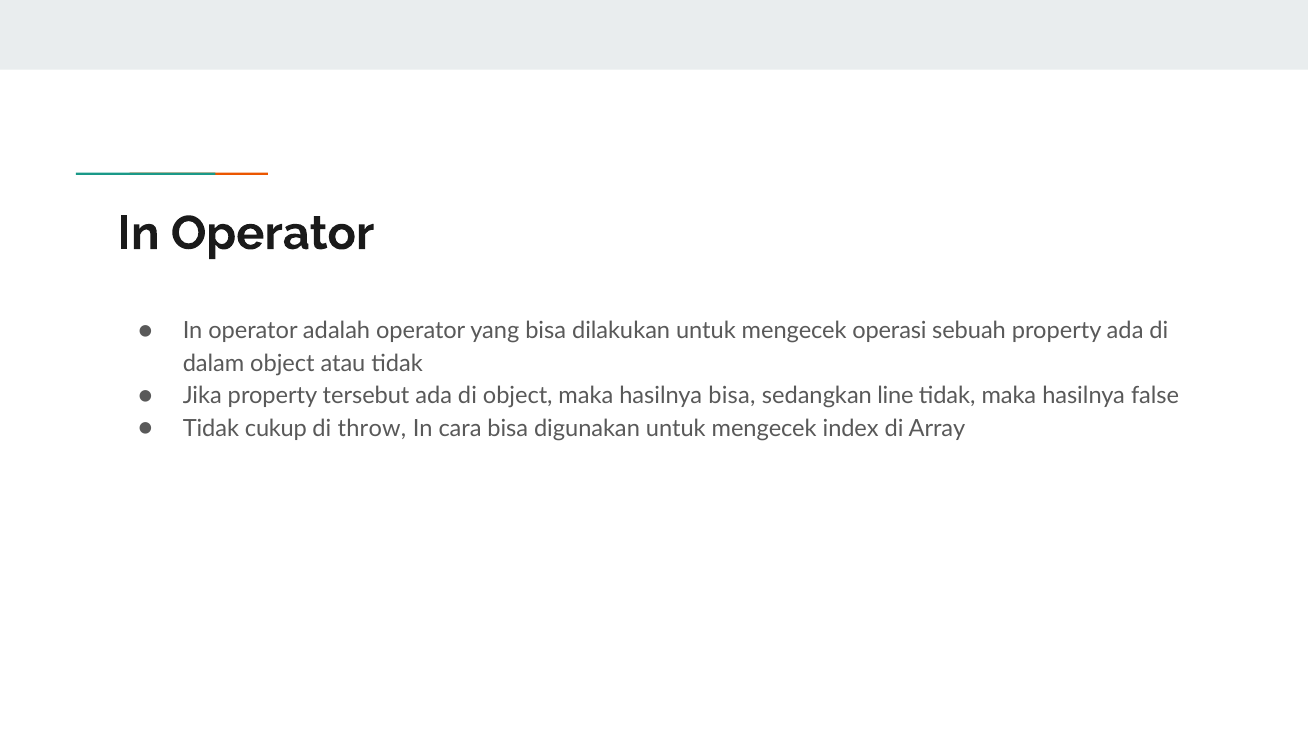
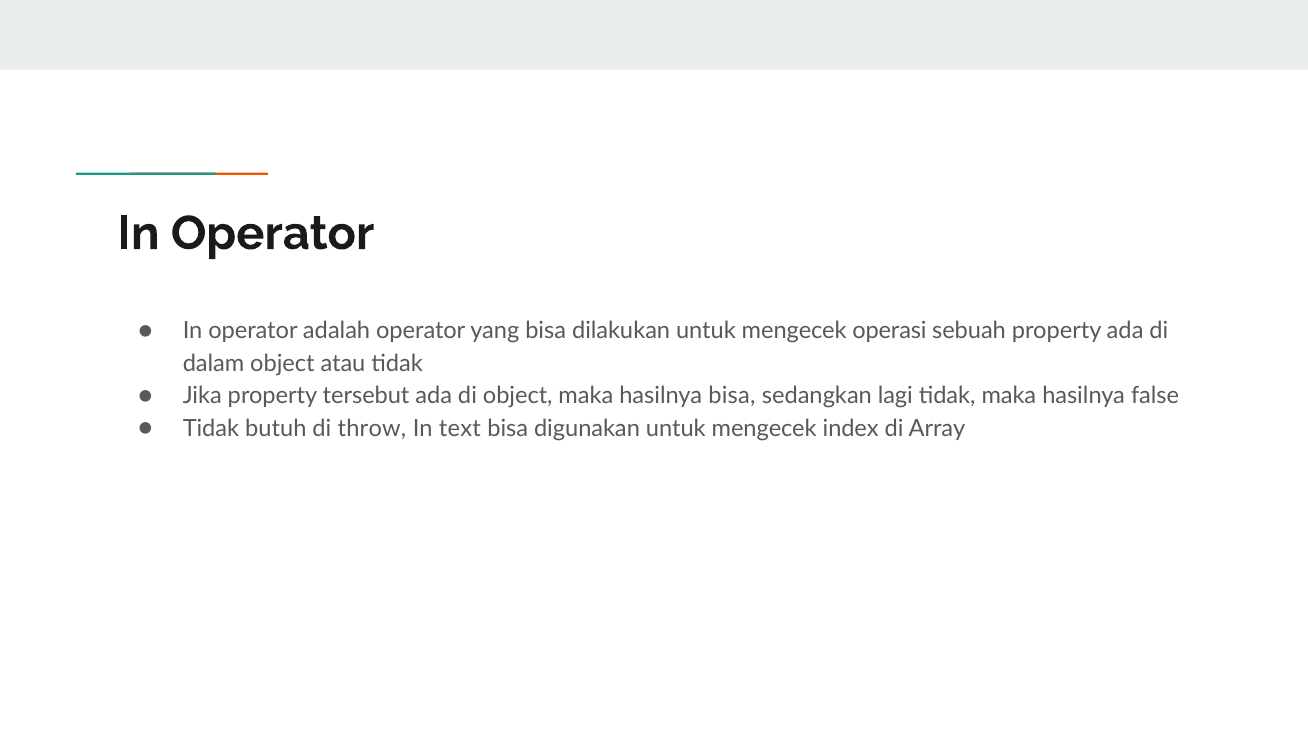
line: line -> lagi
cukup: cukup -> butuh
cara: cara -> text
